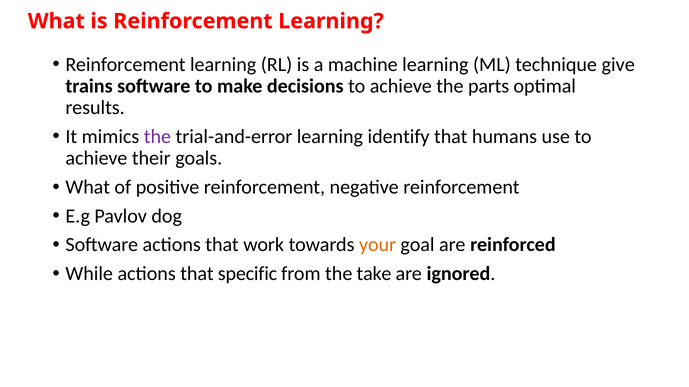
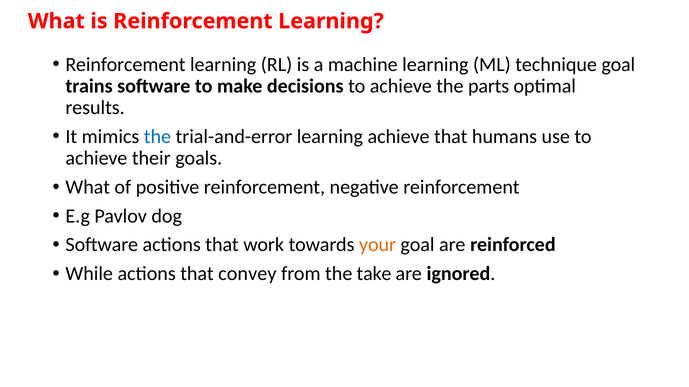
technique give: give -> goal
the at (157, 137) colour: purple -> blue
learning identify: identify -> achieve
specific: specific -> convey
